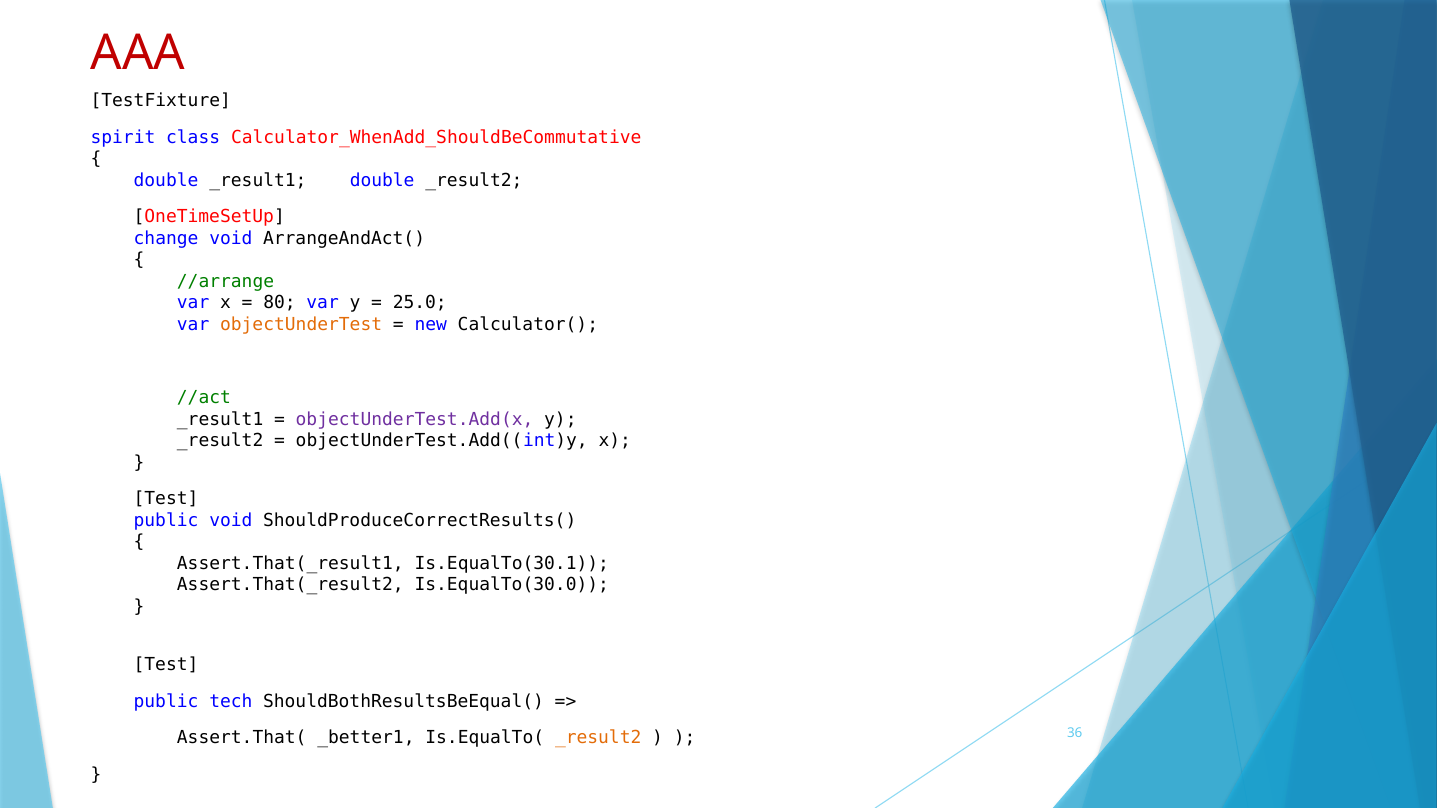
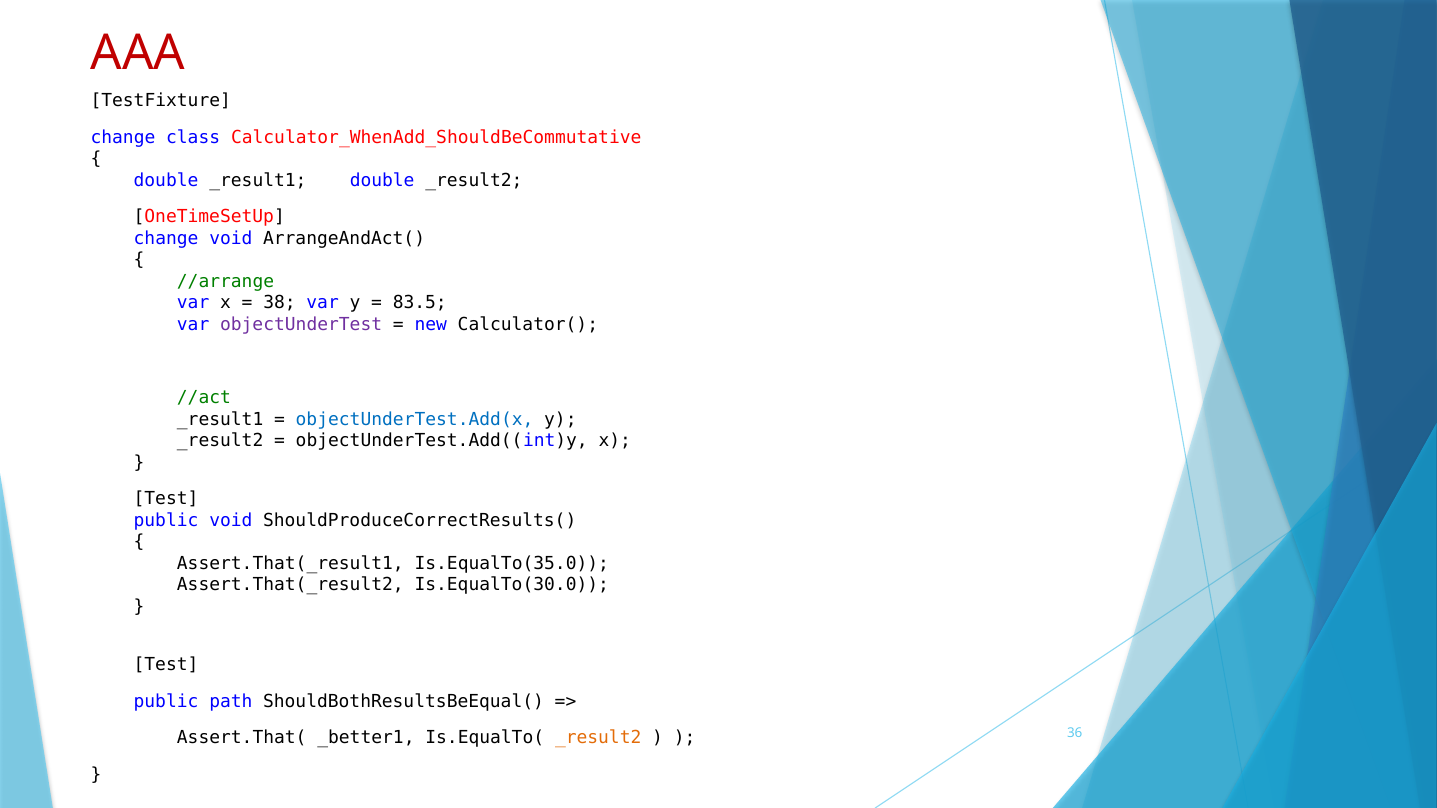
spirit at (123, 137): spirit -> change
80: 80 -> 38
25.0: 25.0 -> 83.5
objectUnderTest colour: orange -> purple
objectUnderTest.Add(x colour: purple -> blue
Is.EqualTo(30.1: Is.EqualTo(30.1 -> Is.EqualTo(35.0
tech: tech -> path
